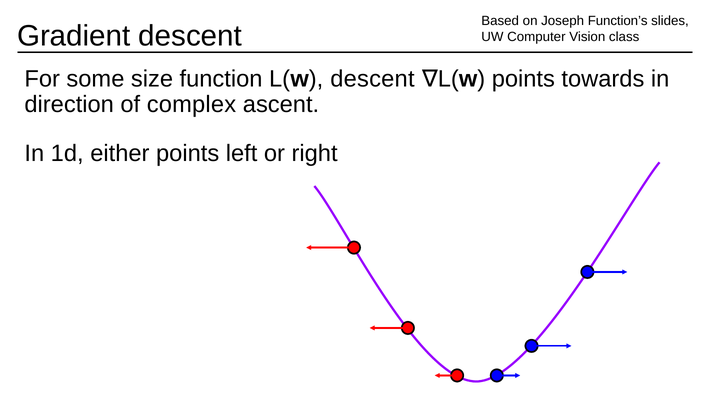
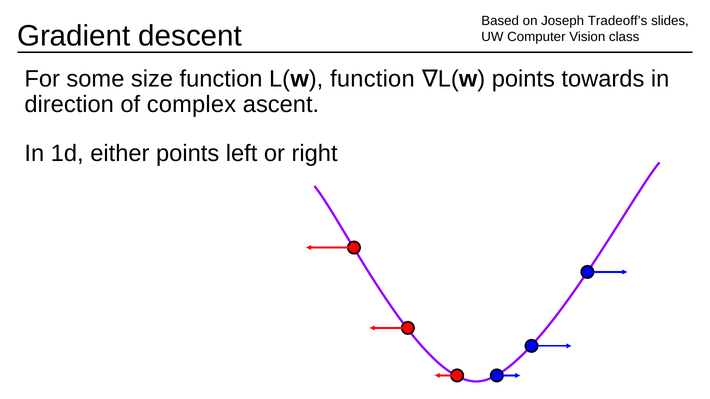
Function’s: Function’s -> Tradeoff’s
L(w descent: descent -> function
